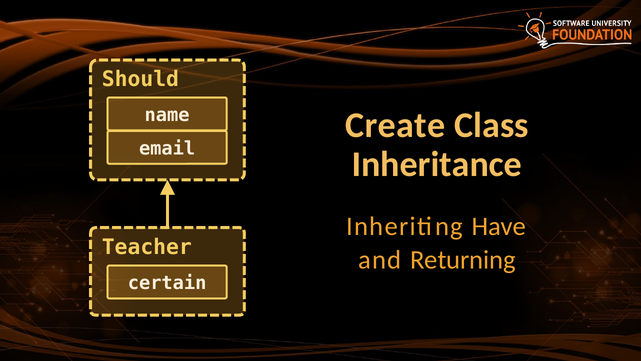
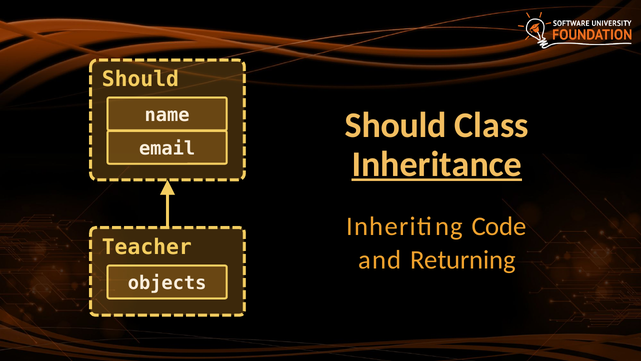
Create at (395, 125): Create -> Should
Inheritance underline: none -> present
Have: Have -> Code
certain: certain -> objects
